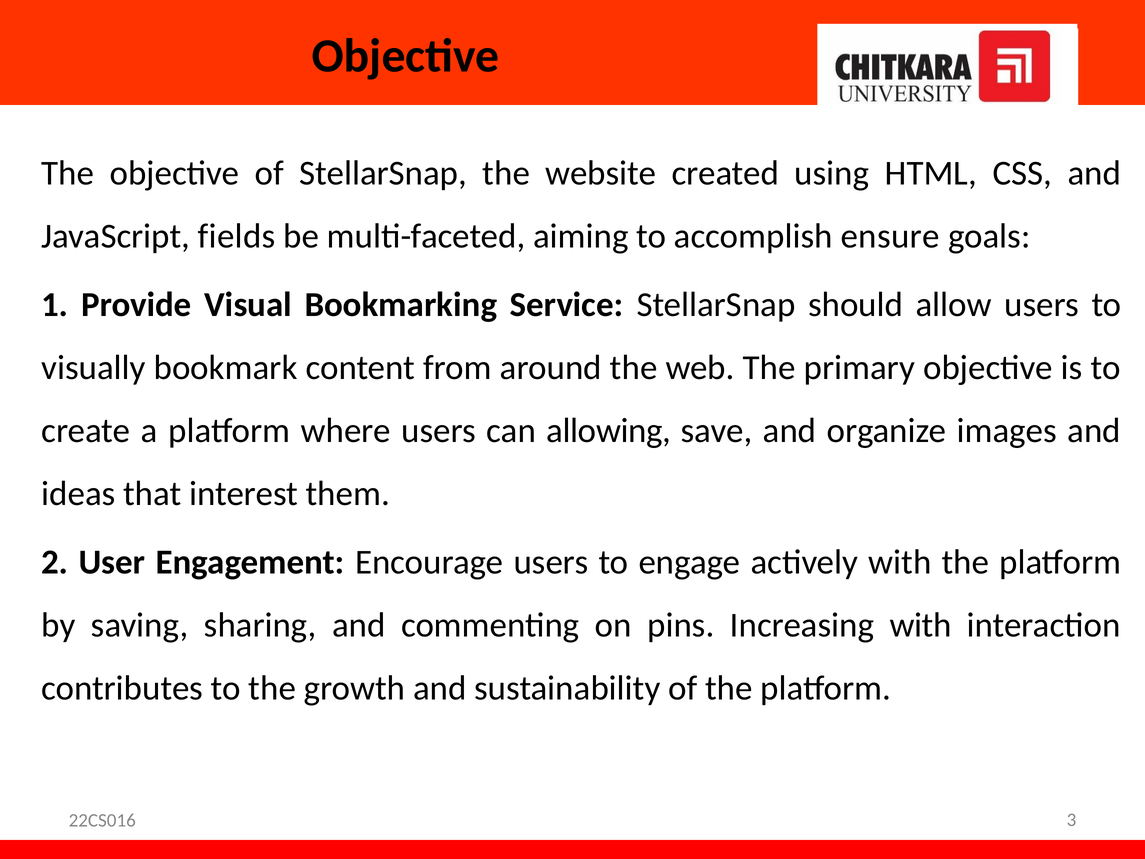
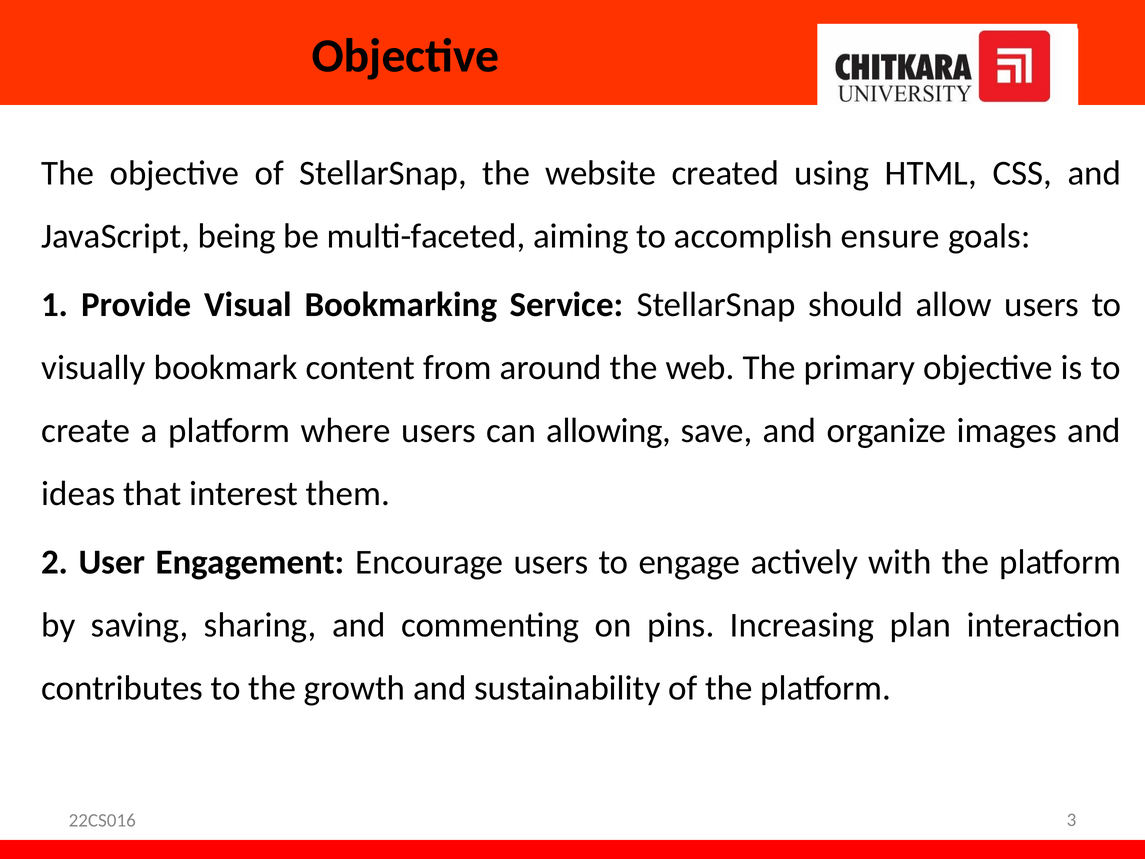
fields: fields -> being
Increasing with: with -> plan
